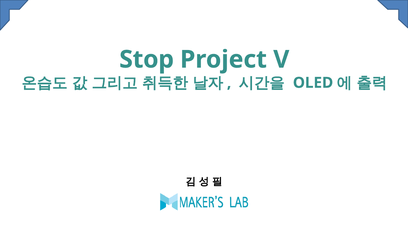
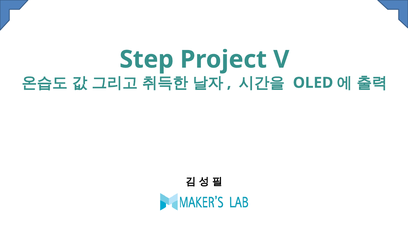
Stop: Stop -> Step
